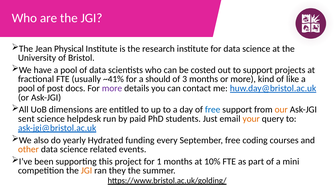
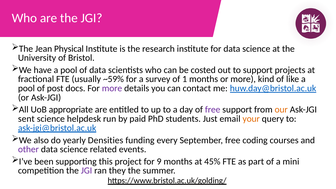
~41%: ~41% -> ~59%
should: should -> survey
3: 3 -> 1
dimensions: dimensions -> appropriate
free at (213, 110) colour: blue -> purple
Hydrated: Hydrated -> Densities
other colour: orange -> purple
1: 1 -> 9
10%: 10% -> 45%
JGI at (87, 171) colour: orange -> purple
